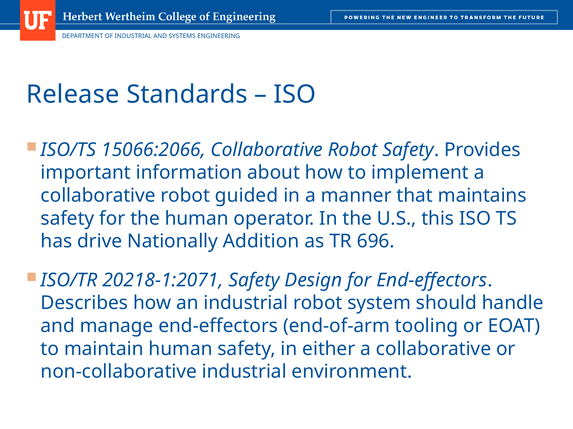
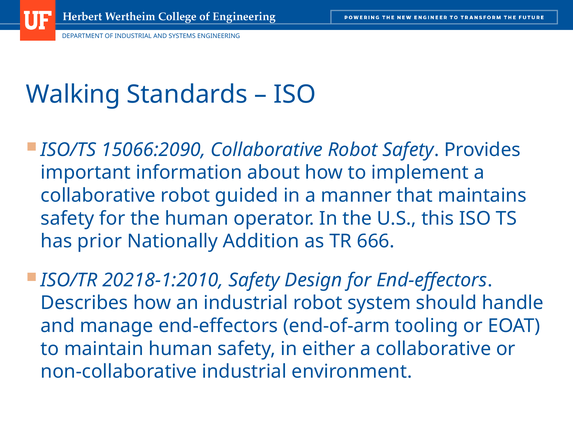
Release: Release -> Walking
15066:2066: 15066:2066 -> 15066:2090
drive: drive -> prior
696: 696 -> 666
20218-1:2071: 20218-1:2071 -> 20218-1:2010
